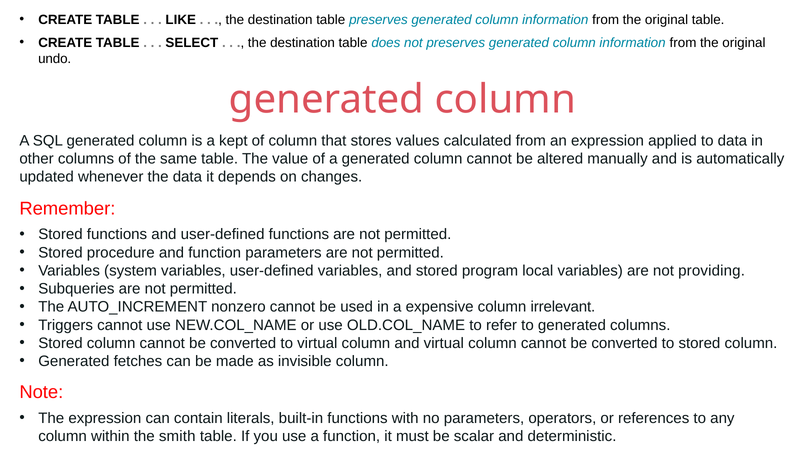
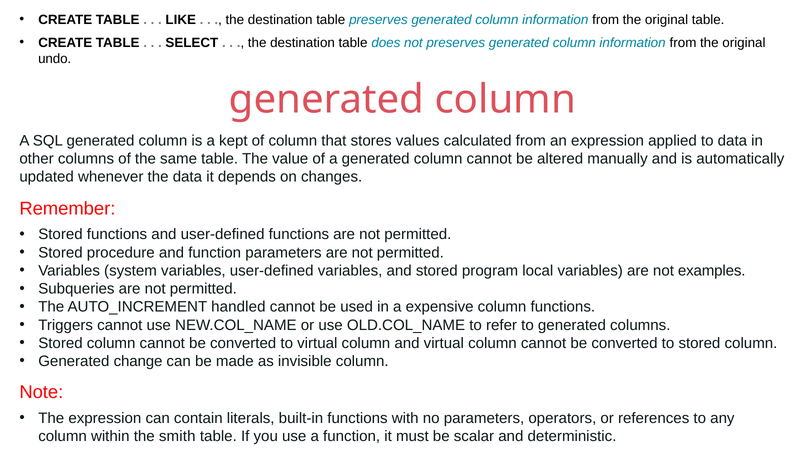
providing: providing -> examples
nonzero: nonzero -> handled
column irrelevant: irrelevant -> functions
fetches: fetches -> change
